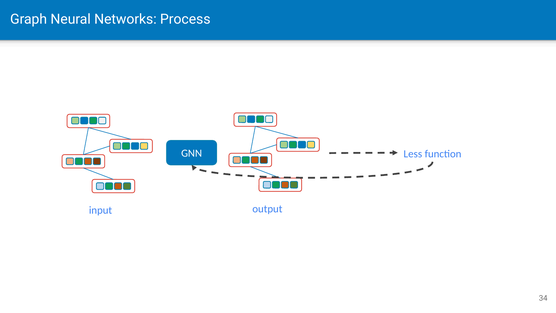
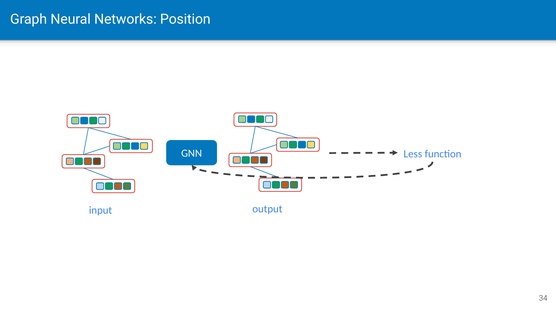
Process: Process -> Position
